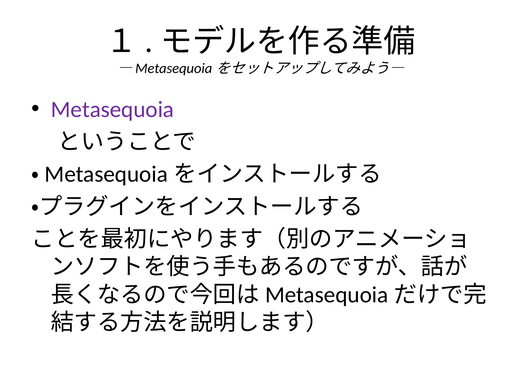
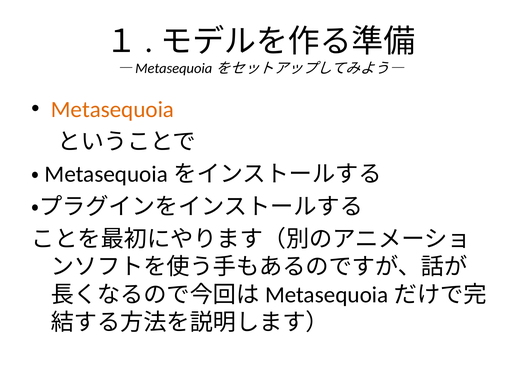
Metasequoia colour: purple -> orange
